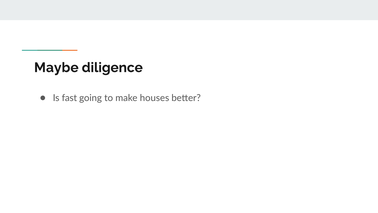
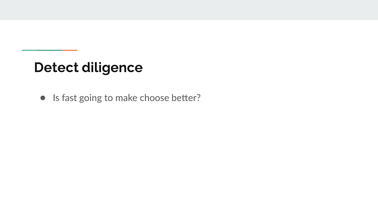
Maybe: Maybe -> Detect
houses: houses -> choose
